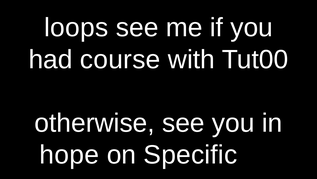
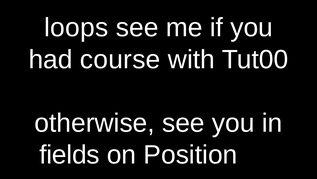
hope: hope -> fields
Specific: Specific -> Position
